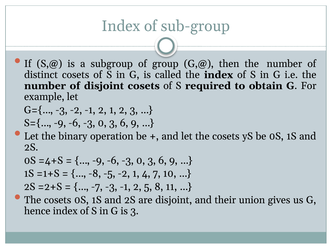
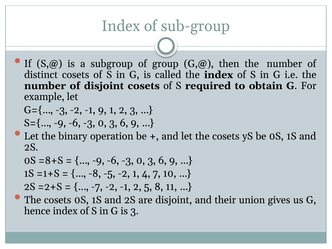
-2 -1 2: 2 -> 9
=4+S: =4+S -> =8+S
-7 -3: -3 -> -2
